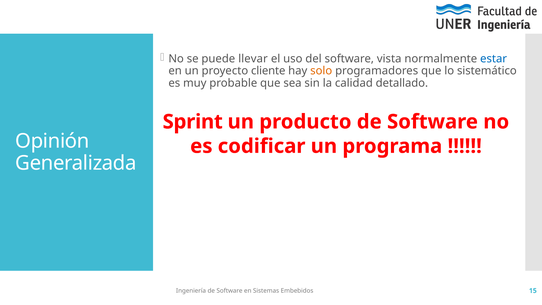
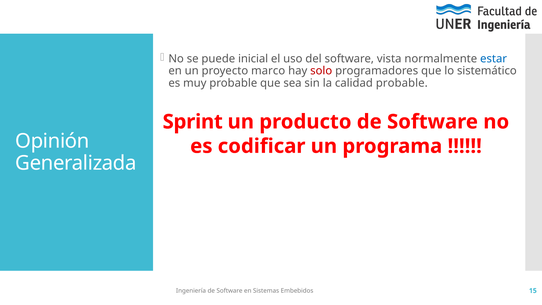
llevar: llevar -> inicial
cliente: cliente -> marco
solo colour: orange -> red
calidad detallado: detallado -> probable
